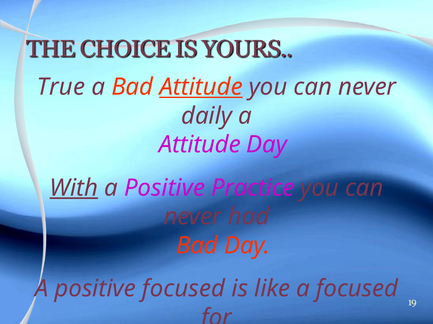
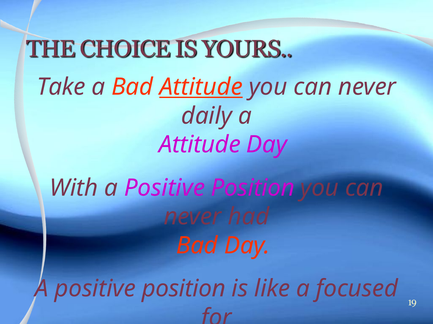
True: True -> Take
With underline: present -> none
Practice at (253, 188): Practice -> Position
focused at (184, 289): focused -> position
